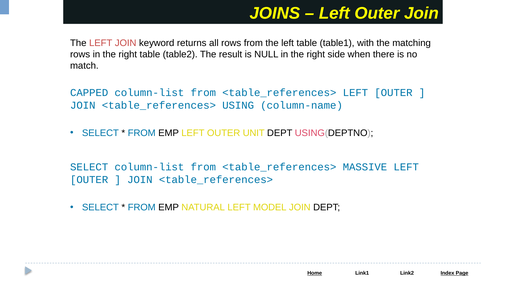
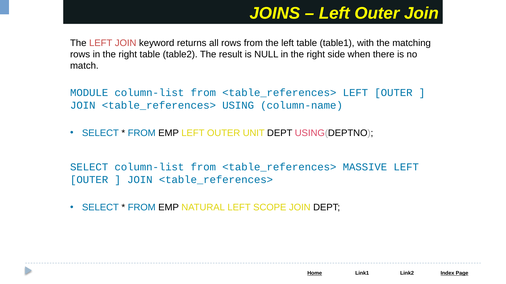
CAPPED: CAPPED -> MODULE
MODEL: MODEL -> SCOPE
